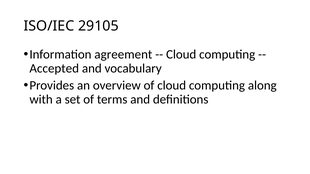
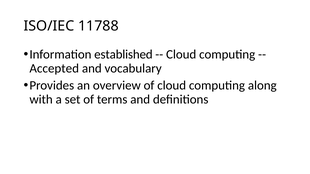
29105: 29105 -> 11788
agreement: agreement -> established
